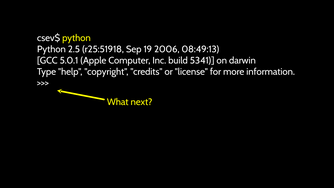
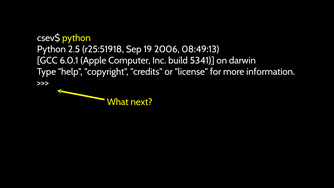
5.0.1: 5.0.1 -> 6.0.1
